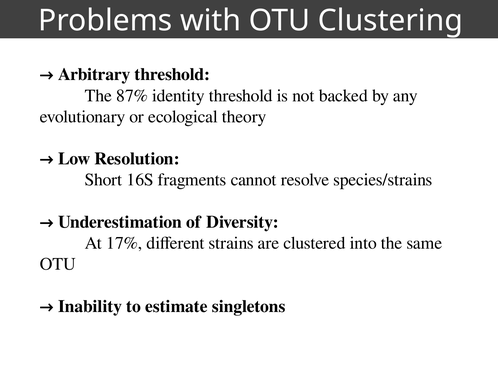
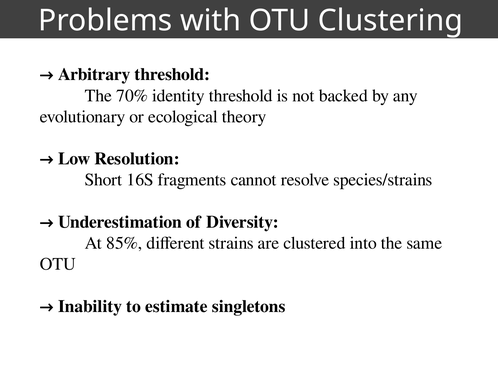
87%: 87% -> 70%
17%: 17% -> 85%
